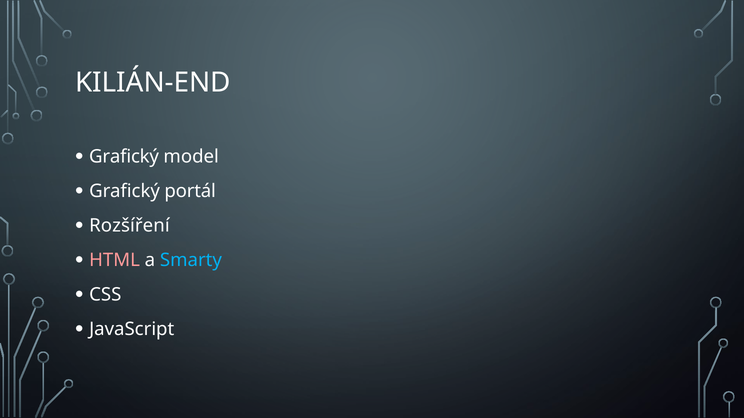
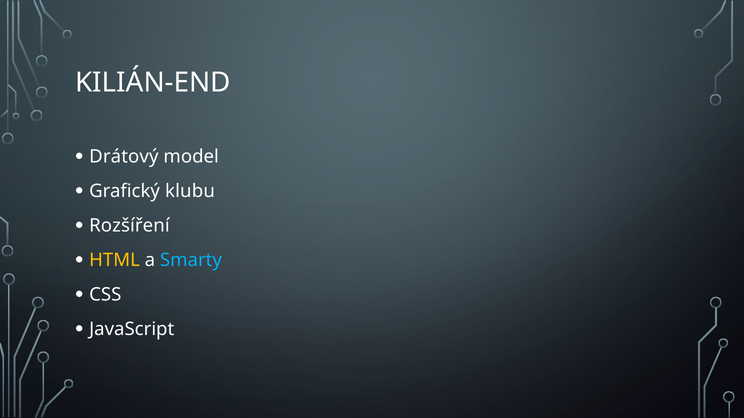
Grafický at (124, 157): Grafický -> Drátový
portál: portál -> klubu
HTML colour: pink -> yellow
